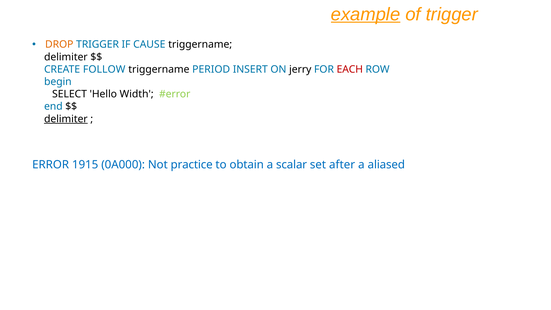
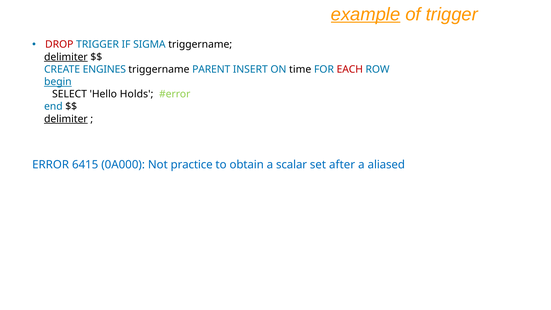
DROP colour: orange -> red
CAUSE: CAUSE -> SIGMA
delimiter at (66, 57) underline: none -> present
FOLLOW: FOLLOW -> ENGINES
PERIOD: PERIOD -> PARENT
jerry: jerry -> time
begin underline: none -> present
Width: Width -> Holds
1915: 1915 -> 6415
